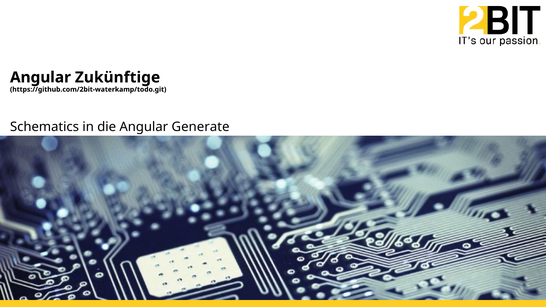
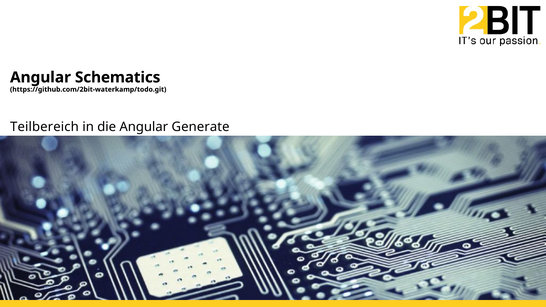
Zukünftige: Zukünftige -> Schematics
Schematics: Schematics -> Teilbereich
